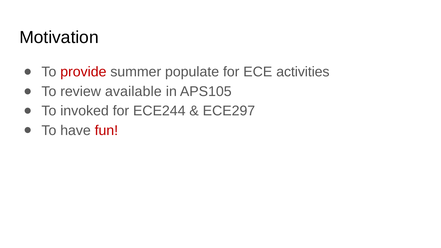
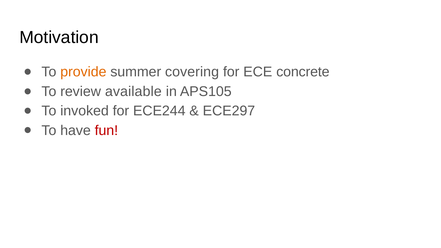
provide colour: red -> orange
populate: populate -> covering
activities: activities -> concrete
